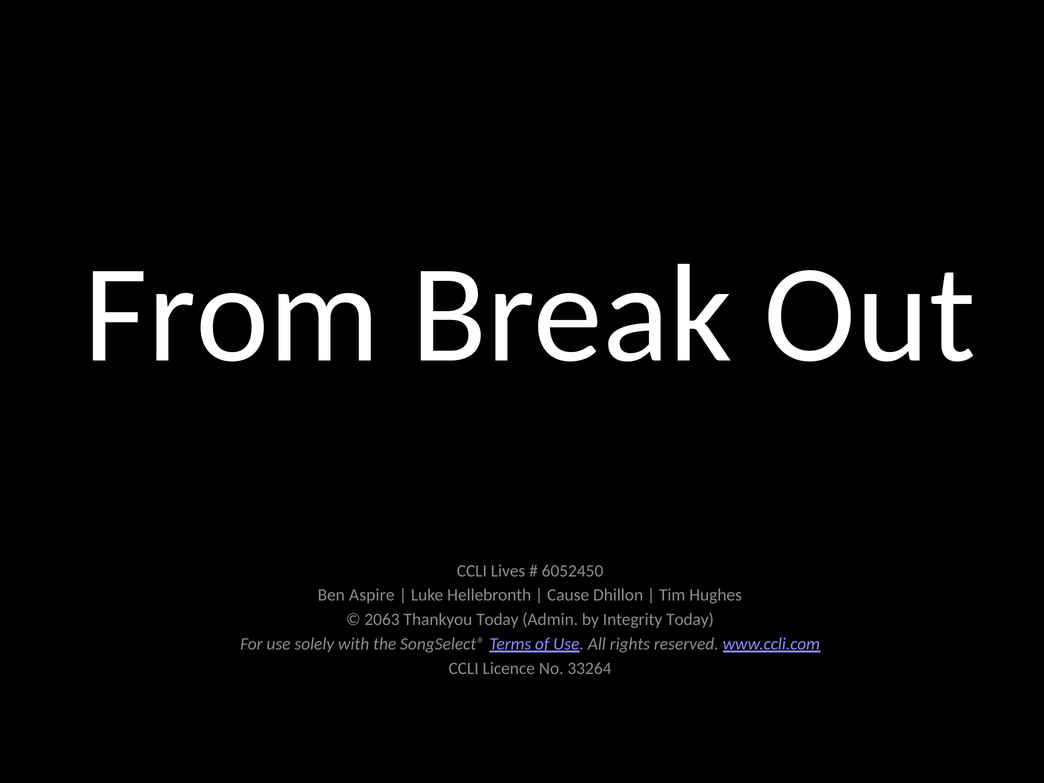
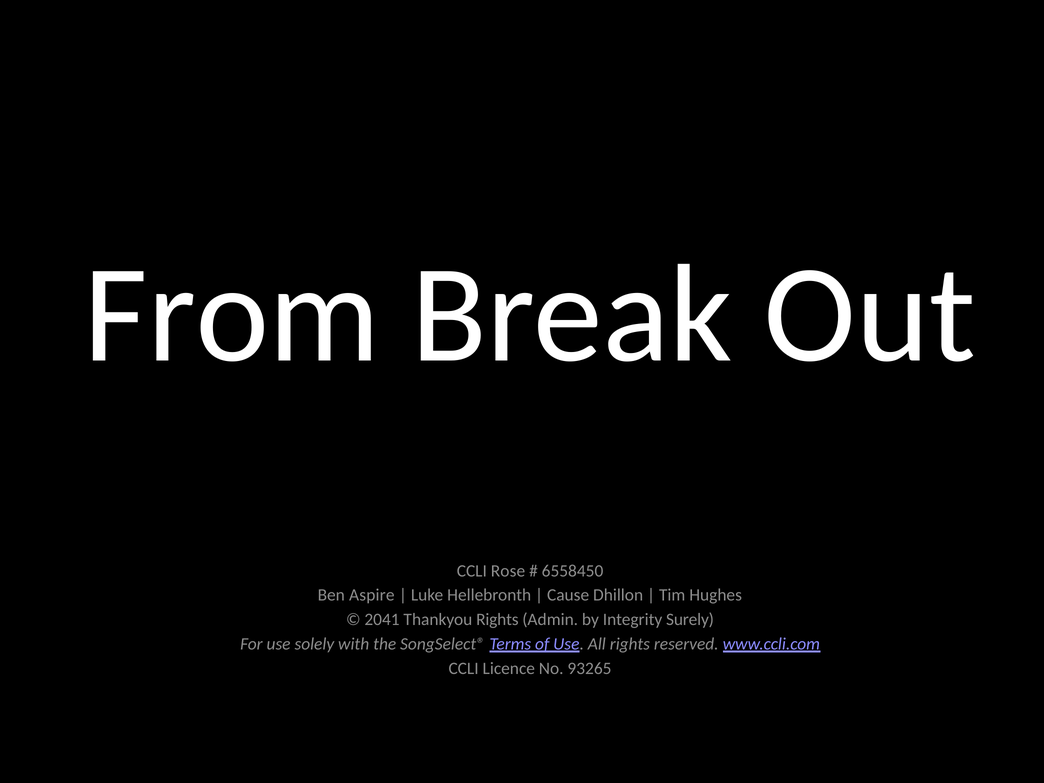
Lives: Lives -> Rose
6052450: 6052450 -> 6558450
2063: 2063 -> 2041
Thankyou Today: Today -> Rights
Integrity Today: Today -> Surely
33264: 33264 -> 93265
